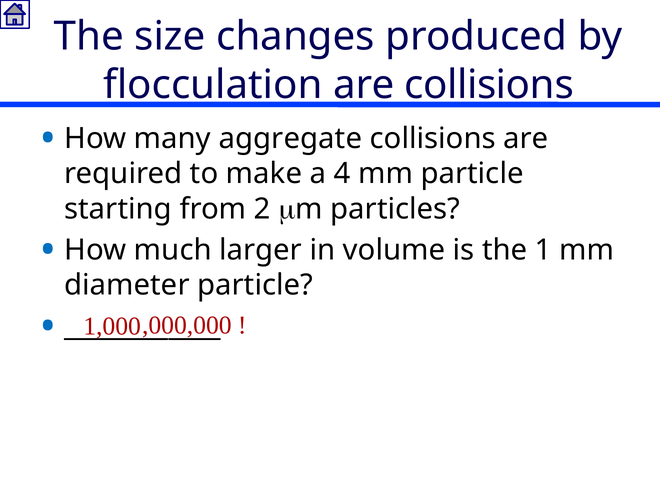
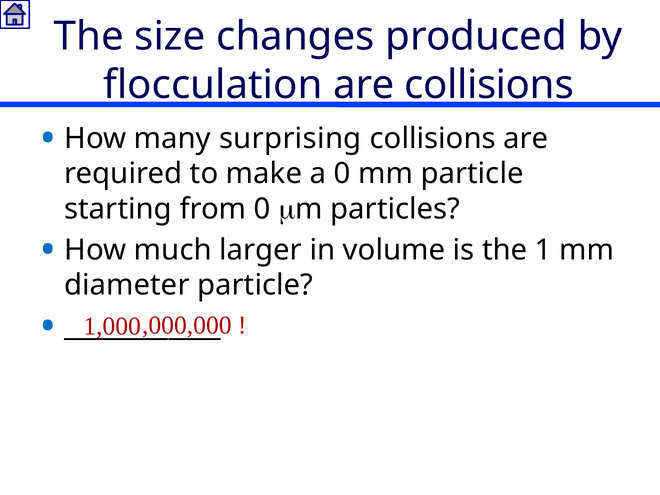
aggregate: aggregate -> surprising
a 4: 4 -> 0
from 2: 2 -> 0
